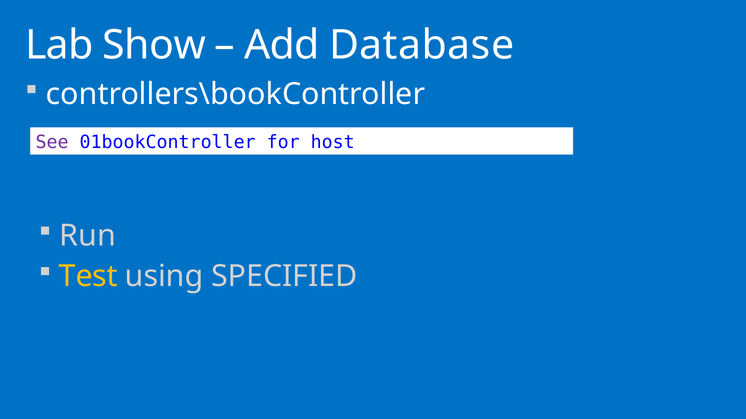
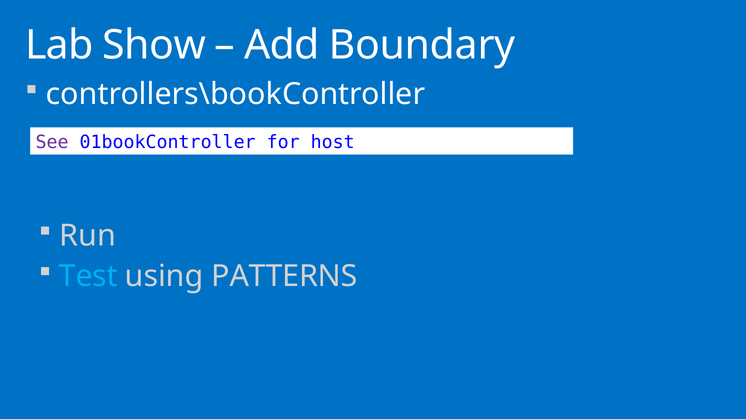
Database: Database -> Boundary
Test colour: yellow -> light blue
SPECIFIED: SPECIFIED -> PATTERNS
